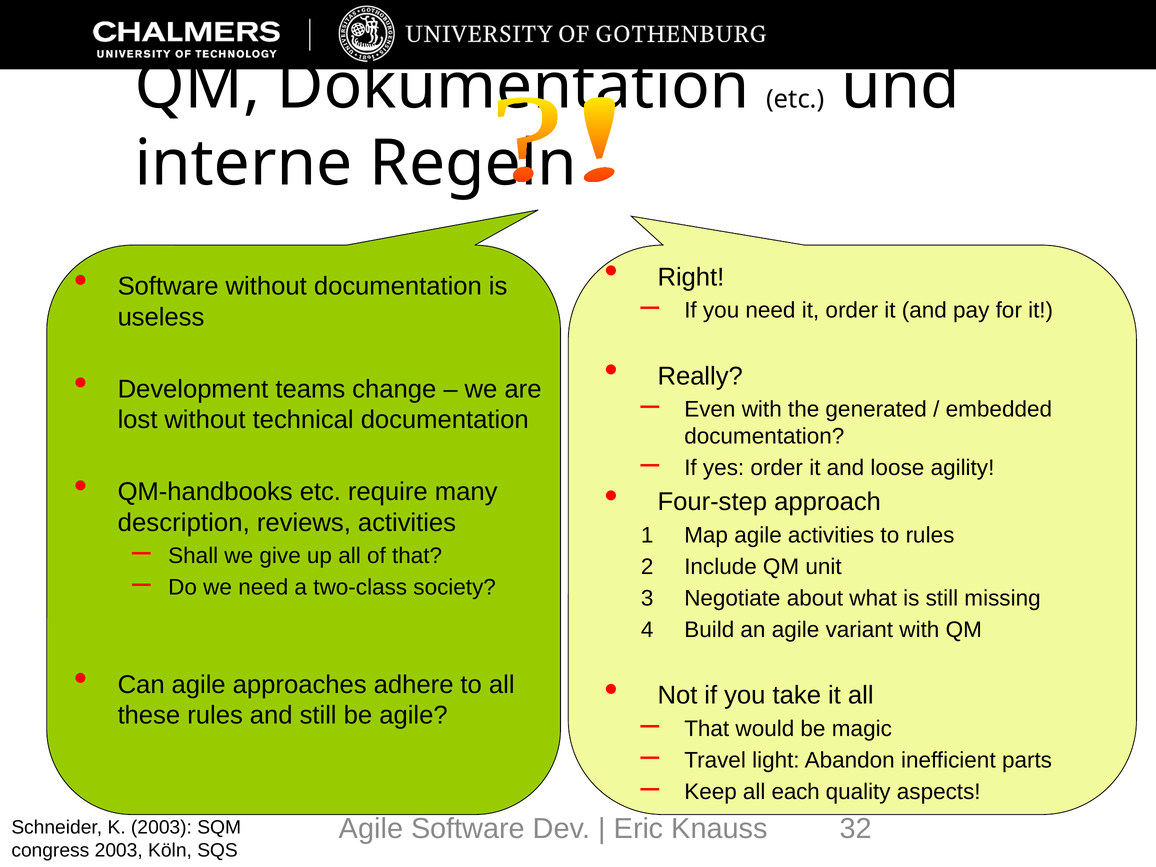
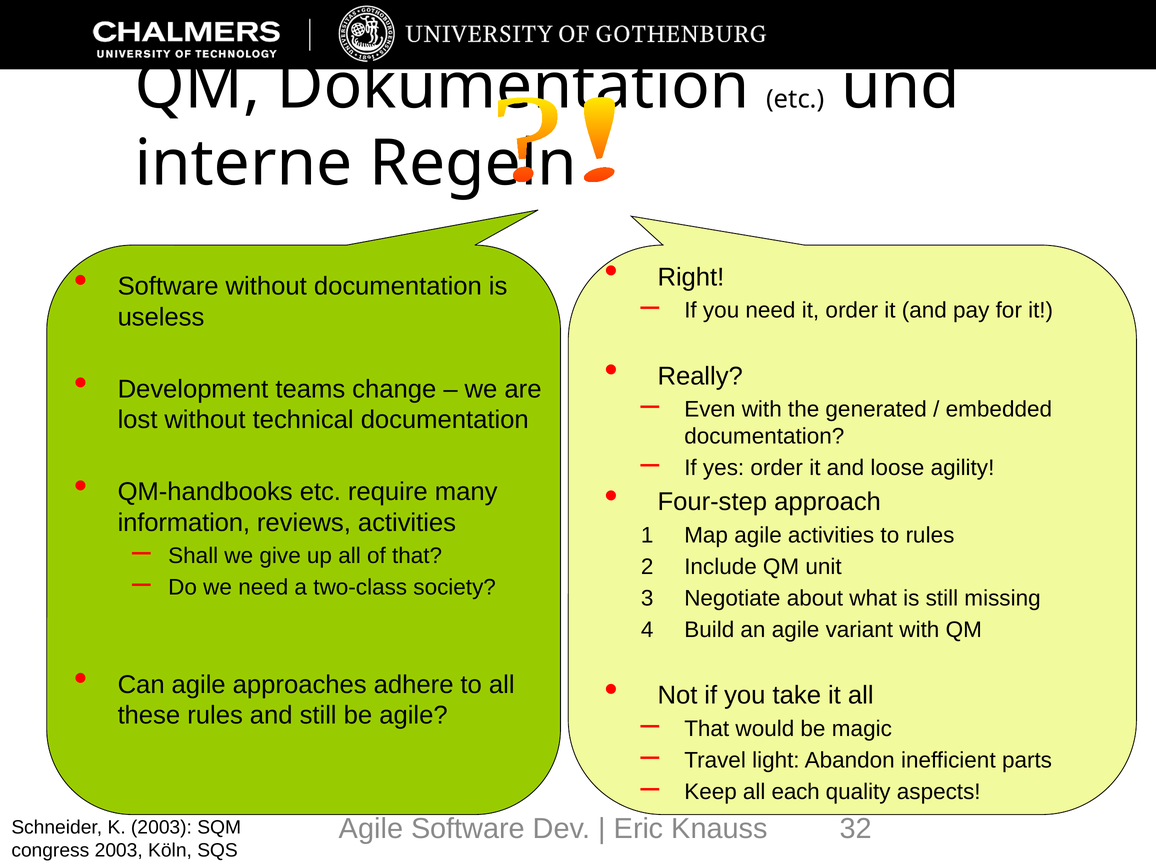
description: description -> information
